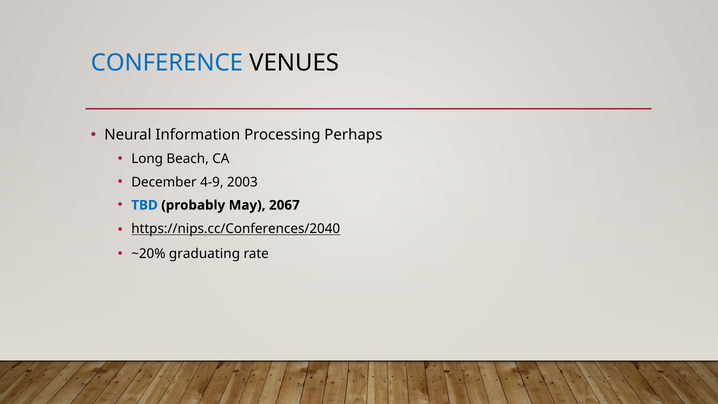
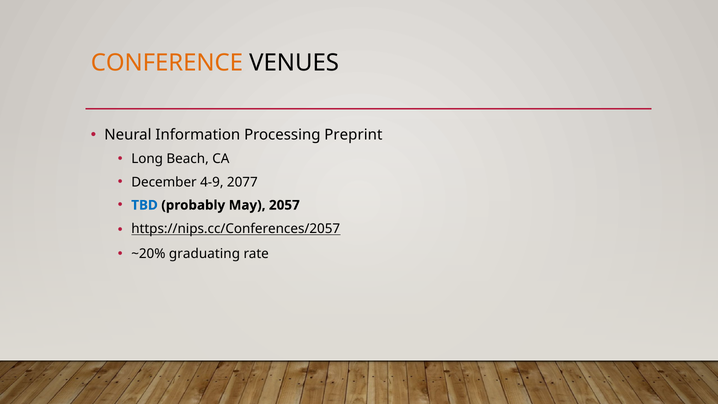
CONFERENCE colour: blue -> orange
Perhaps: Perhaps -> Preprint
2003: 2003 -> 2077
2067: 2067 -> 2057
https://nips.cc/Conferences/2040: https://nips.cc/Conferences/2040 -> https://nips.cc/Conferences/2057
